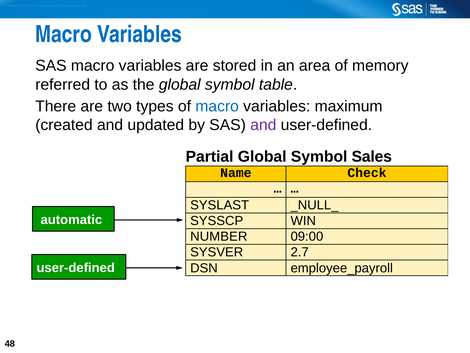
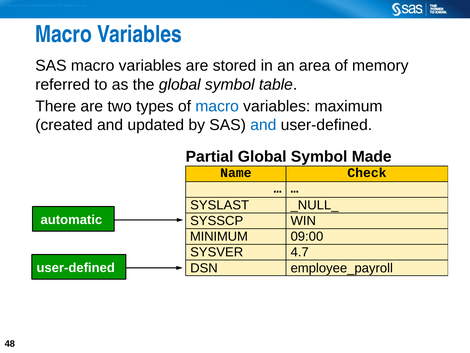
and at (263, 125) colour: purple -> blue
Sales: Sales -> Made
NUMBER: NUMBER -> MINIMUM
2.7: 2.7 -> 4.7
